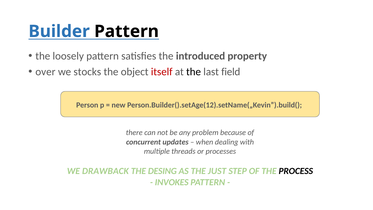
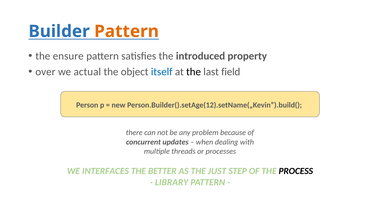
Pattern at (127, 31) colour: black -> orange
loosely: loosely -> ensure
stocks: stocks -> actual
itself colour: red -> blue
DRAWBACK: DRAWBACK -> INTERFACES
DESING: DESING -> BETTER
INVOKES: INVOKES -> LIBRARY
